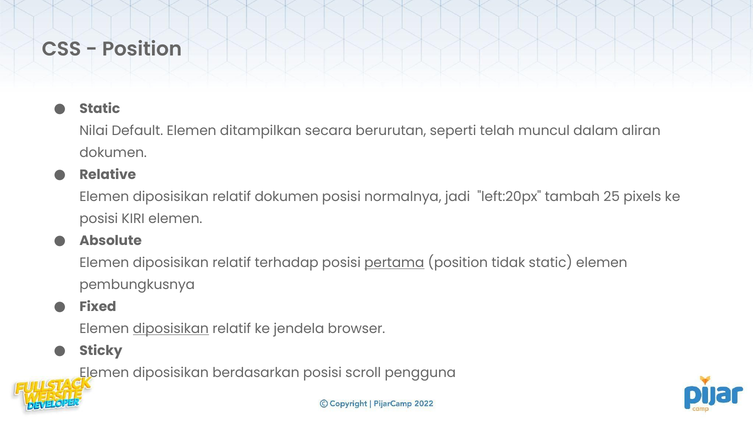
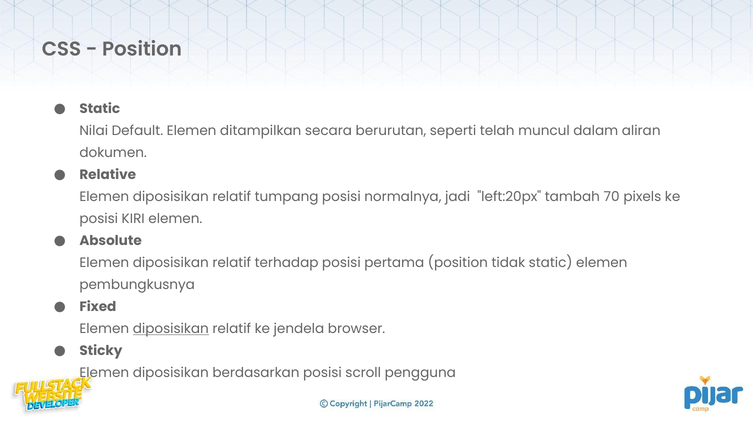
relatif dokumen: dokumen -> tumpang
25: 25 -> 70
pertama underline: present -> none
